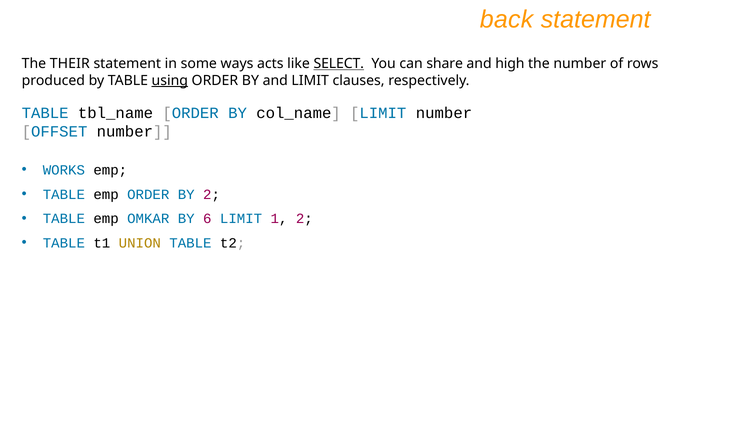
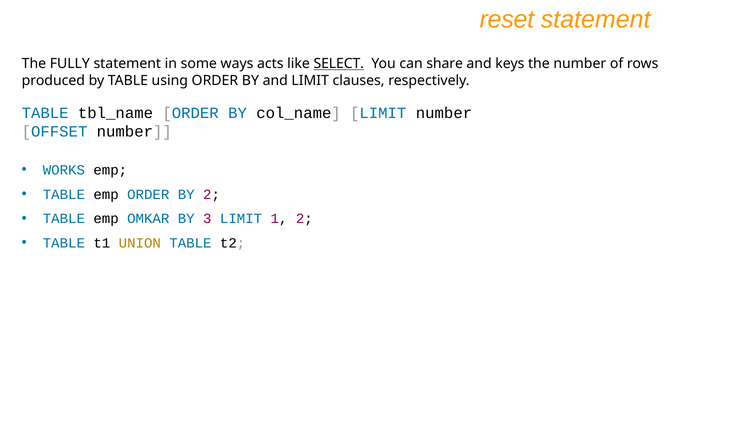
back: back -> reset
THEIR: THEIR -> FULLY
high: high -> keys
using underline: present -> none
6: 6 -> 3
